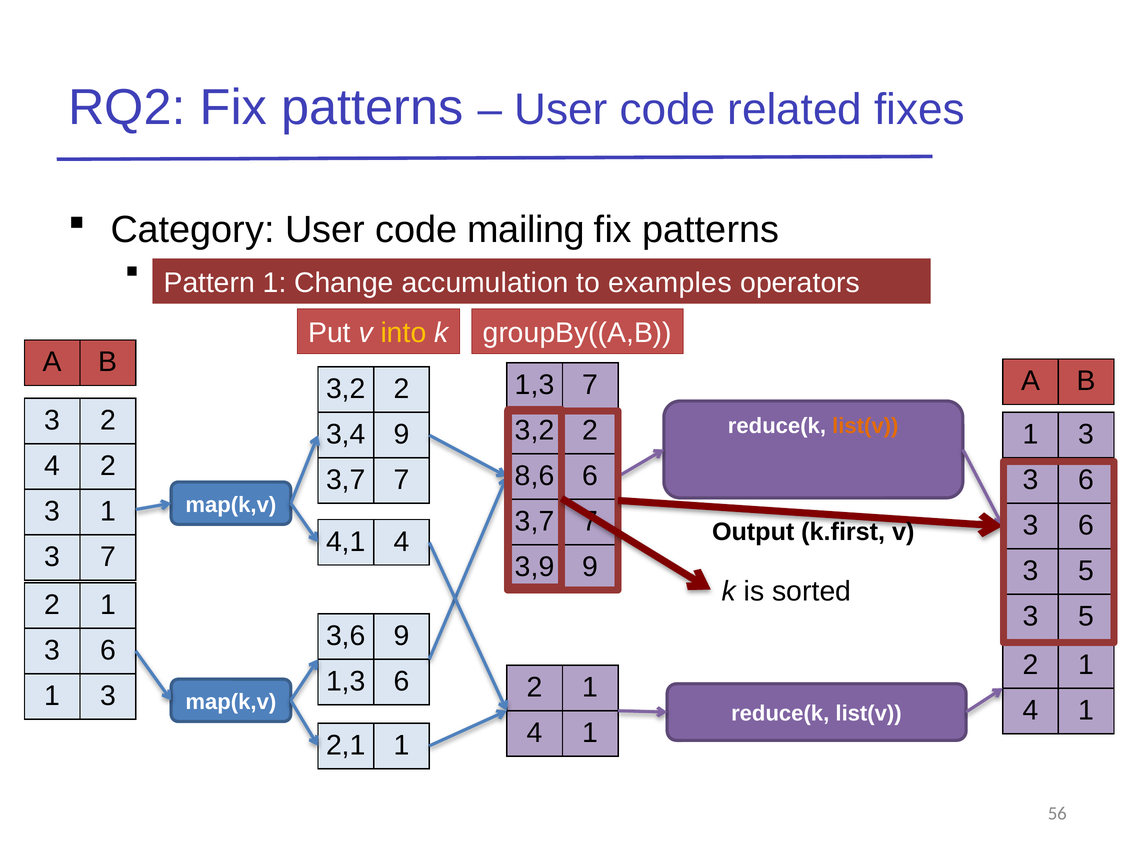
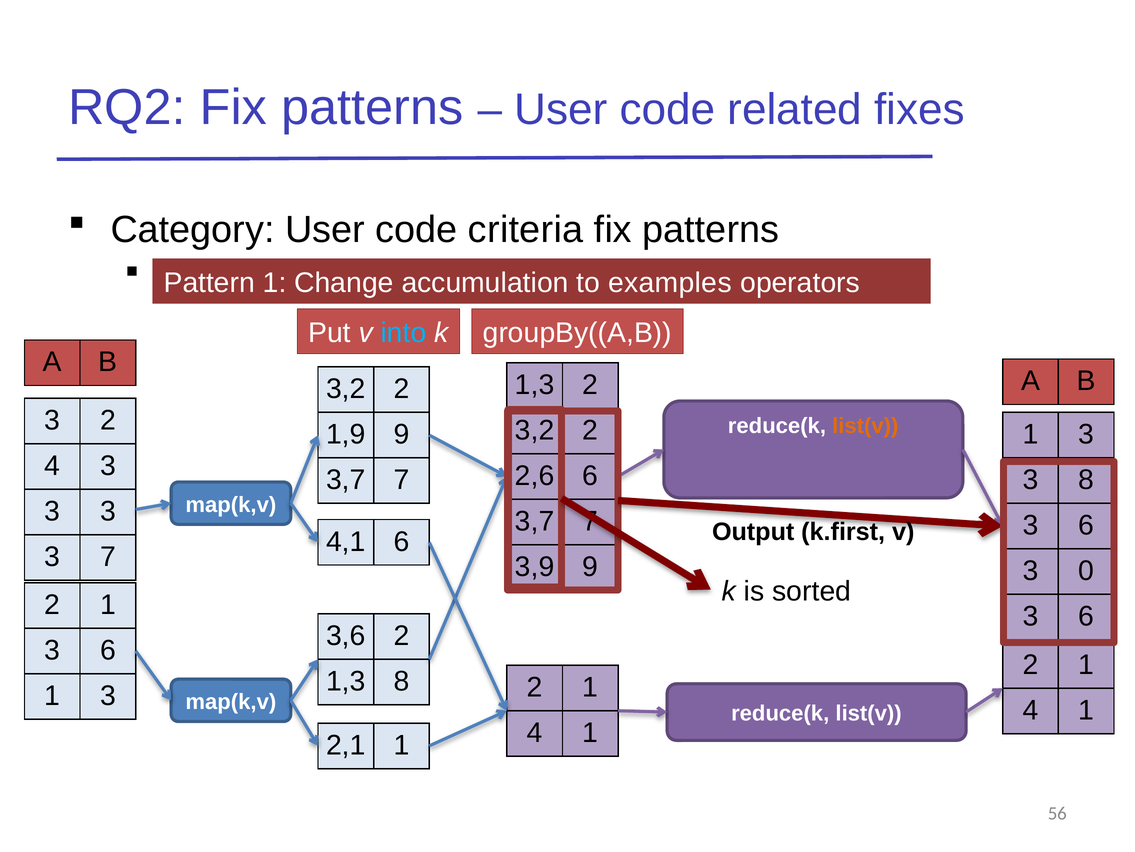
mailing: mailing -> criteria
into colour: yellow -> light blue
1,3 7: 7 -> 2
3,4: 3,4 -> 1,9
4 2: 2 -> 3
8,6: 8,6 -> 2,6
6 at (1086, 479): 6 -> 8
1 at (108, 511): 1 -> 3
4,1 4: 4 -> 6
5 at (1086, 570): 5 -> 0
5 at (1086, 616): 5 -> 6
3,6 9: 9 -> 2
1,3 6: 6 -> 8
